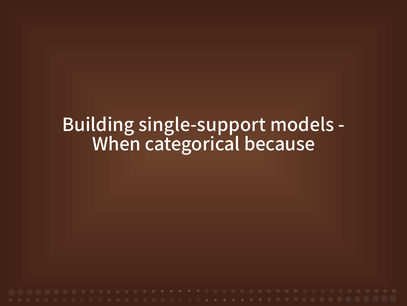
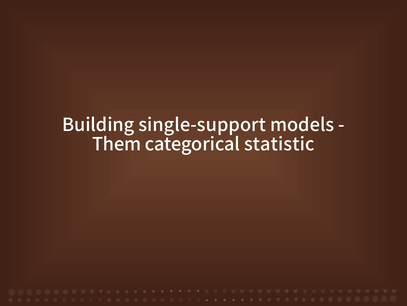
When: When -> Them
because: because -> statistic
